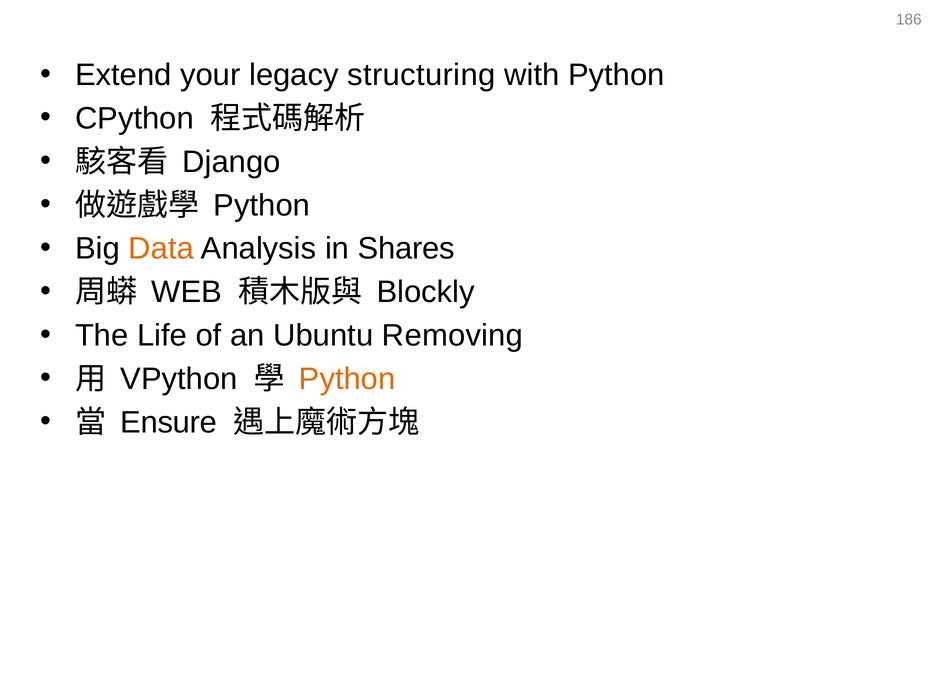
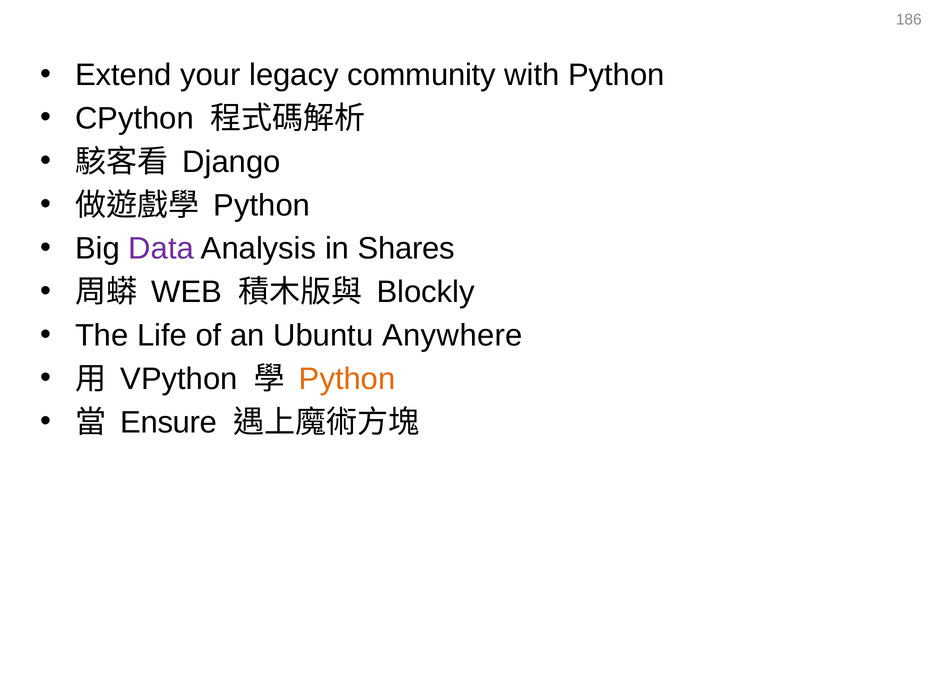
structuring: structuring -> community
Data colour: orange -> purple
Removing: Removing -> Anywhere
